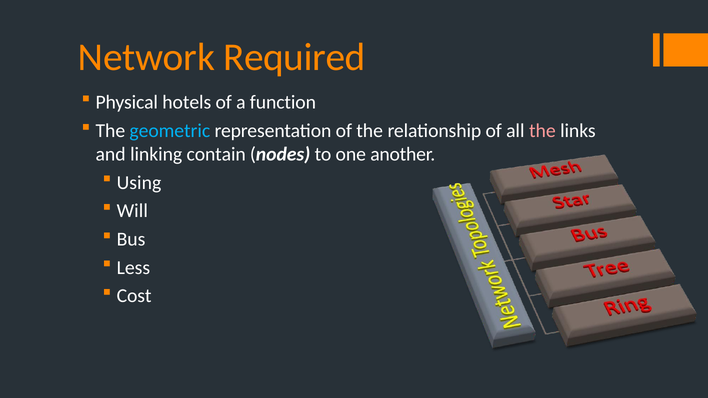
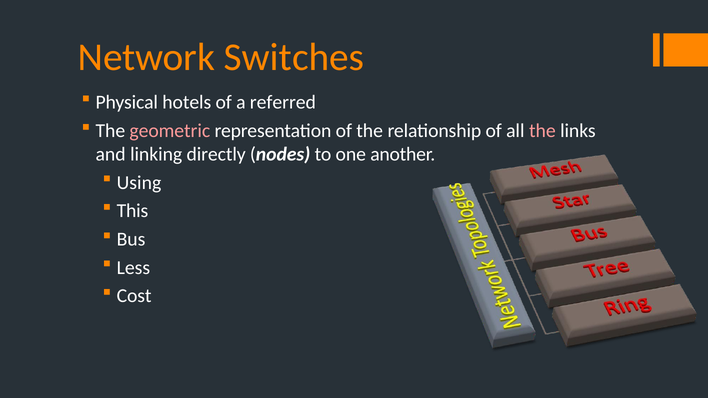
Required: Required -> Switches
function: function -> referred
geometric colour: light blue -> pink
contain: contain -> directly
Will: Will -> This
